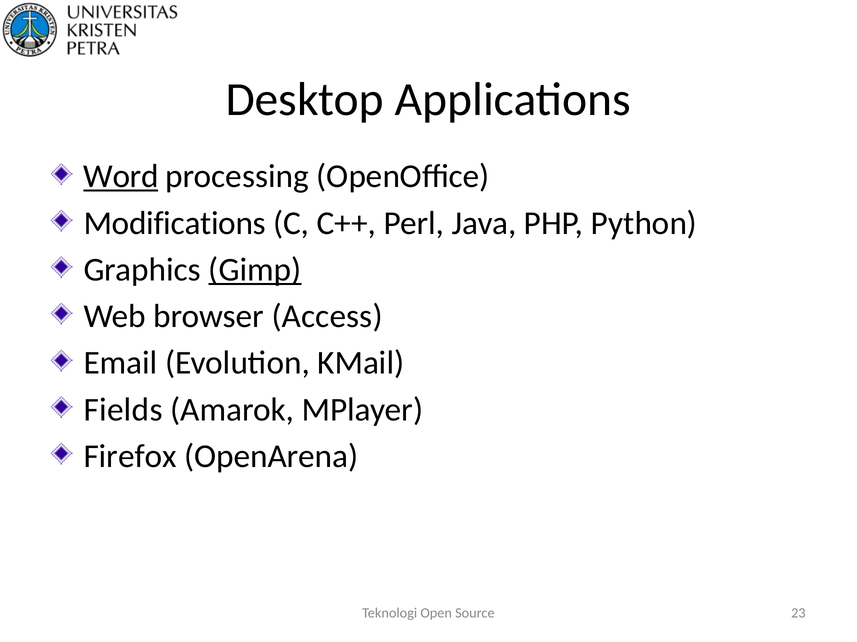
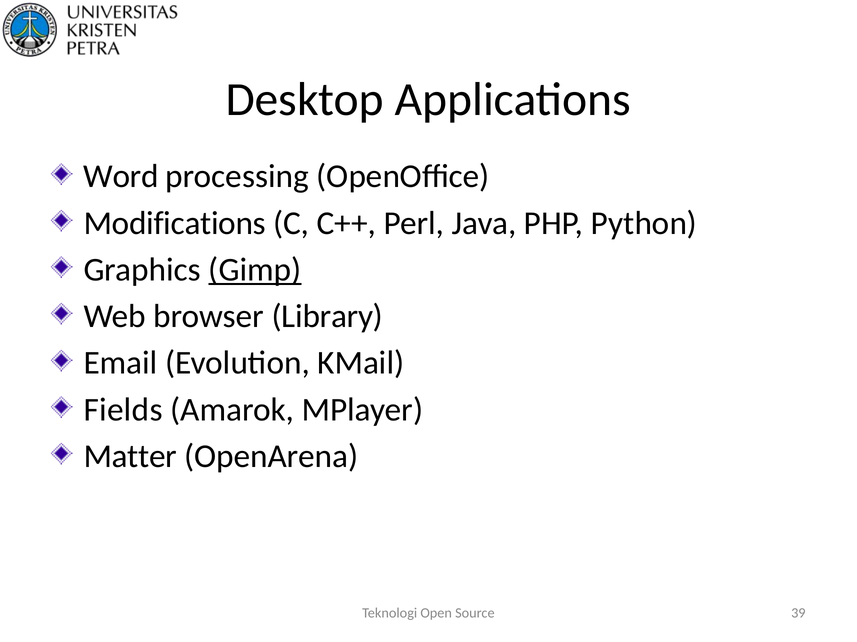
Word underline: present -> none
Access: Access -> Library
Firefox: Firefox -> Matter
23: 23 -> 39
